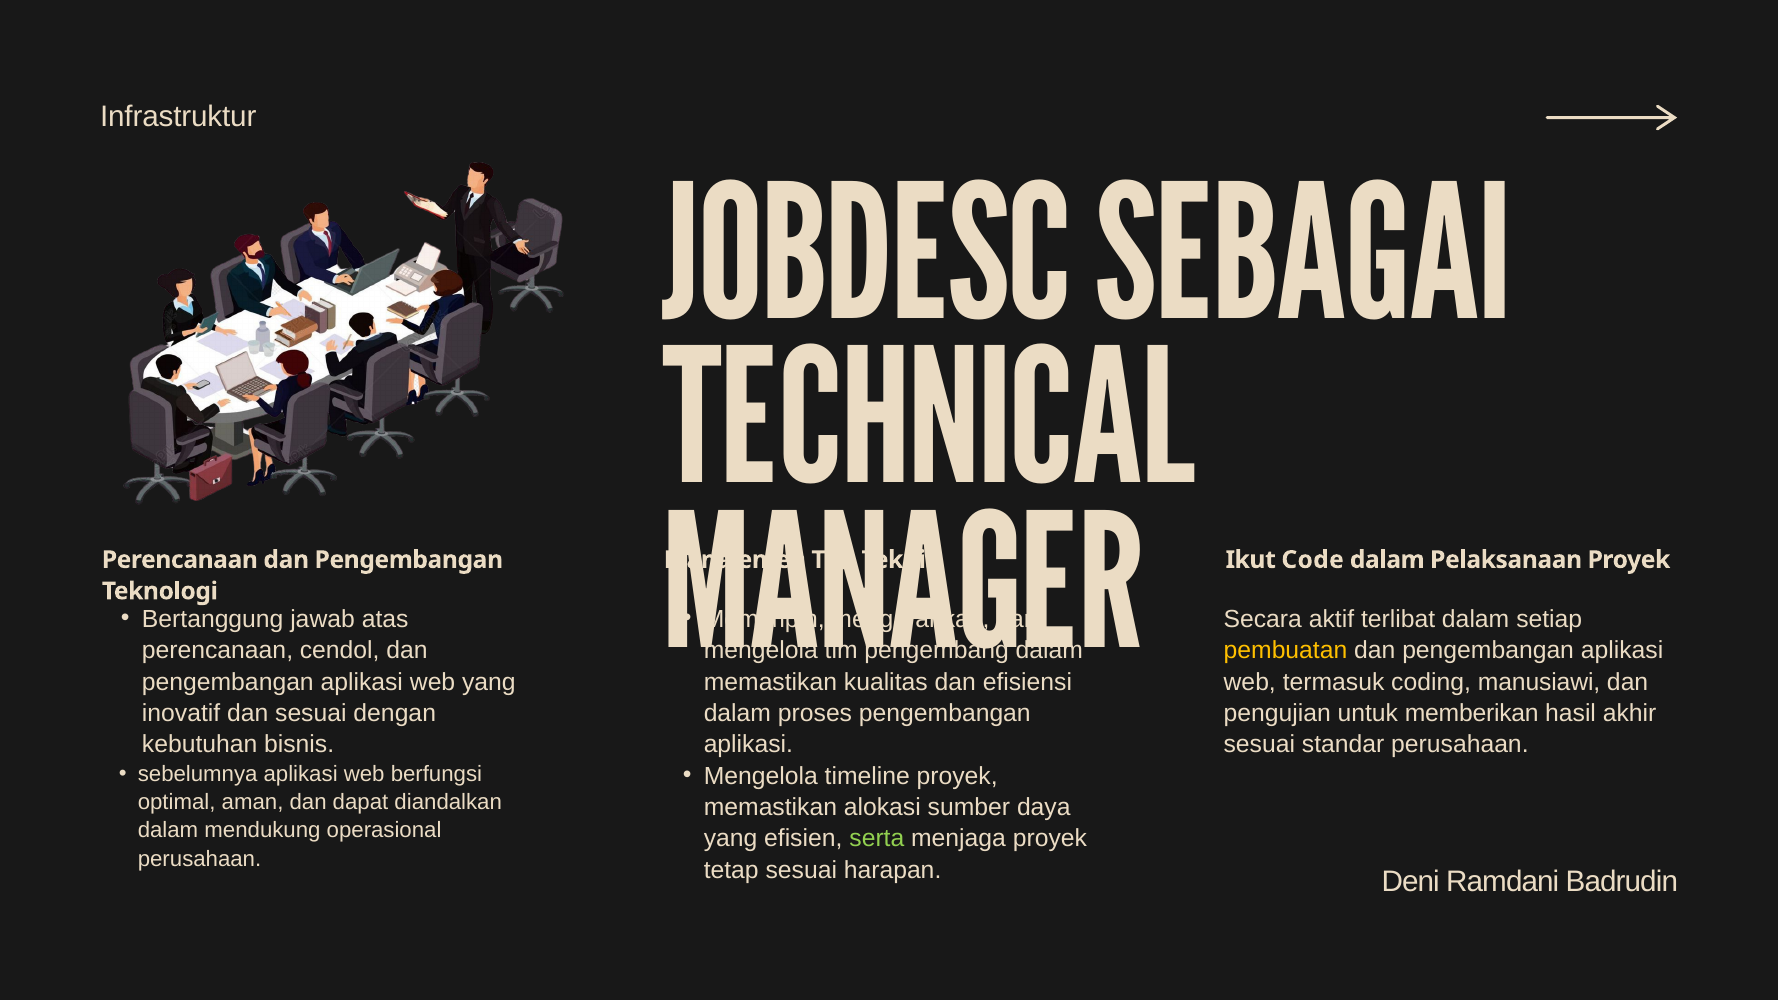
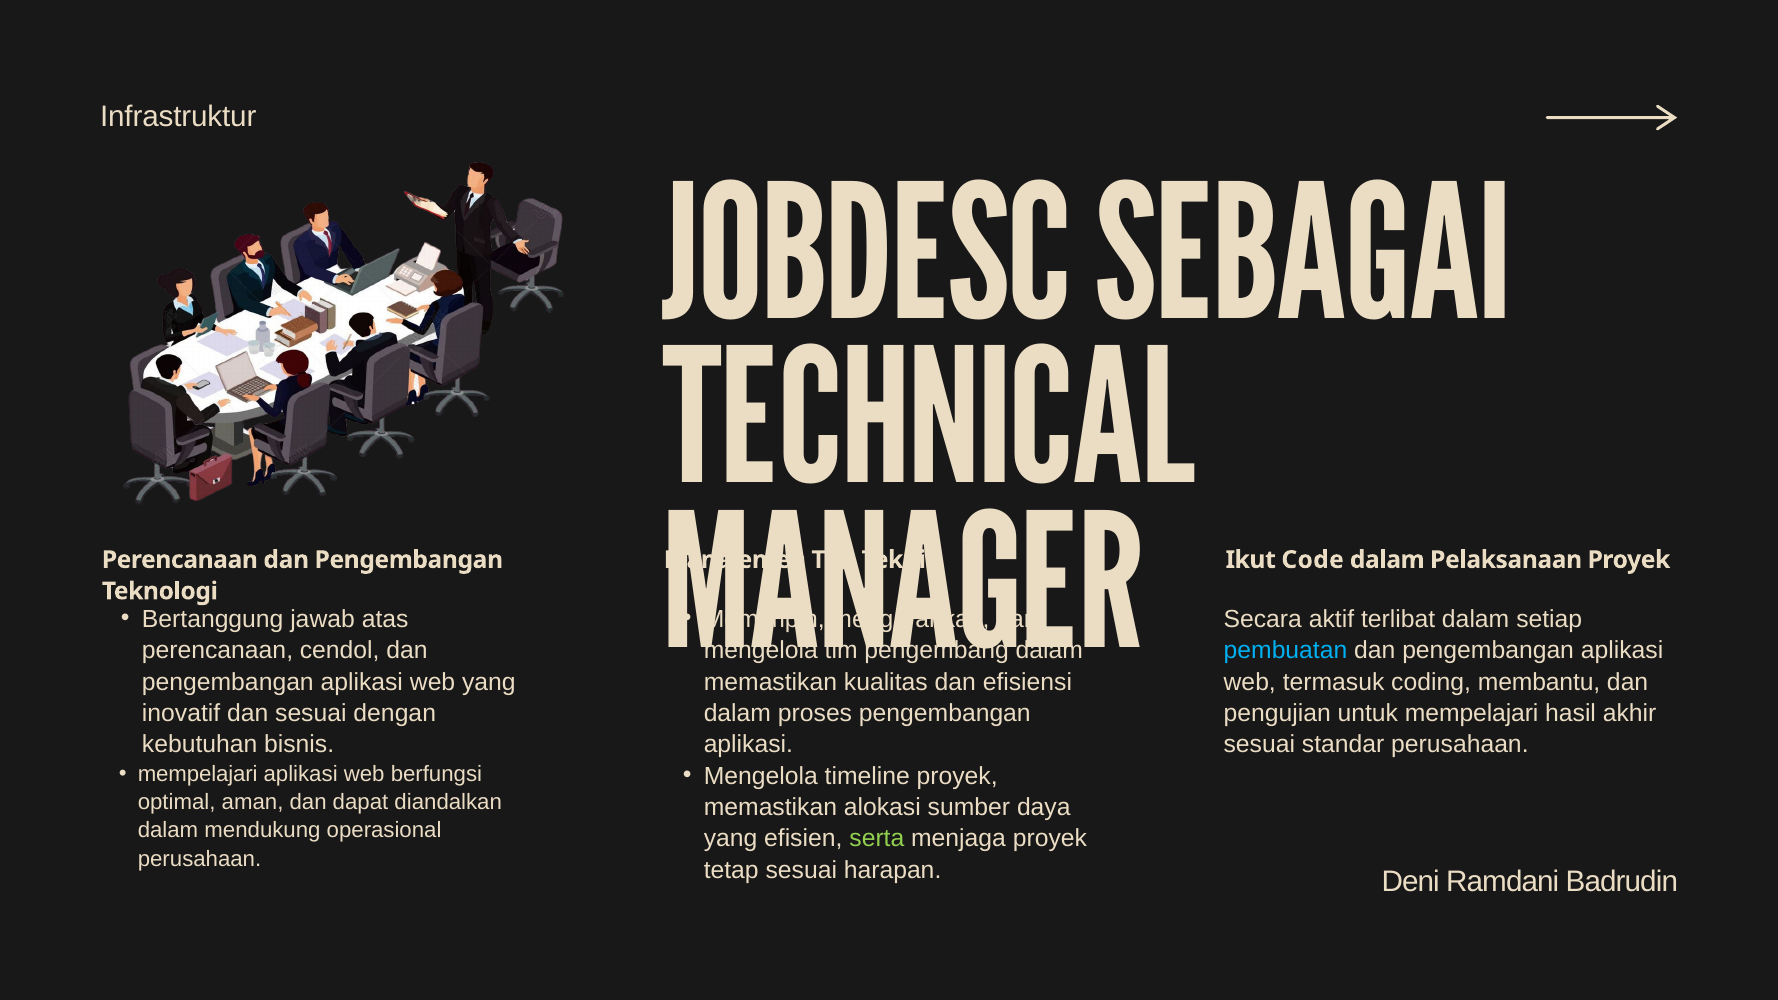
pembuatan colour: yellow -> light blue
manusiawi: manusiawi -> membantu
untuk memberikan: memberikan -> mempelajari
sebelumnya at (198, 774): sebelumnya -> mempelajari
